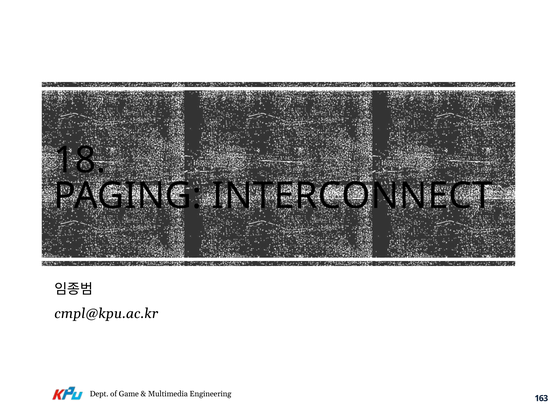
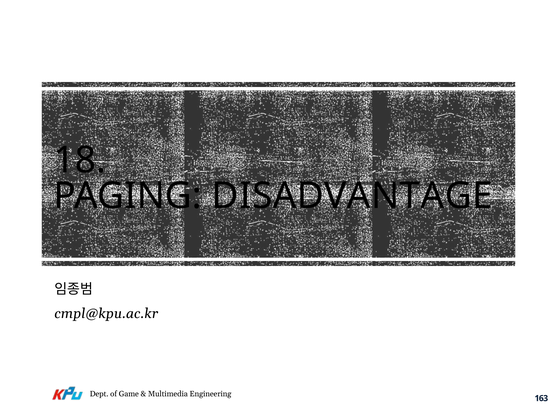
INTERCONNECT: INTERCONNECT -> DISADVANTAGE
